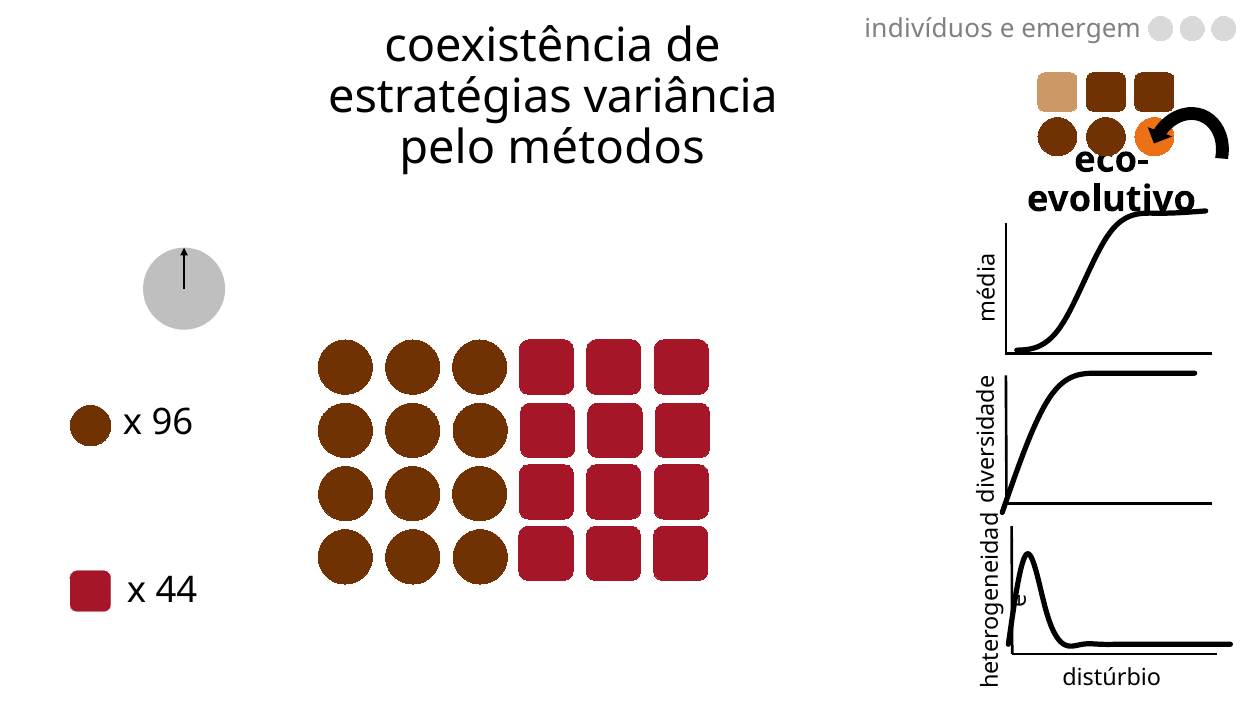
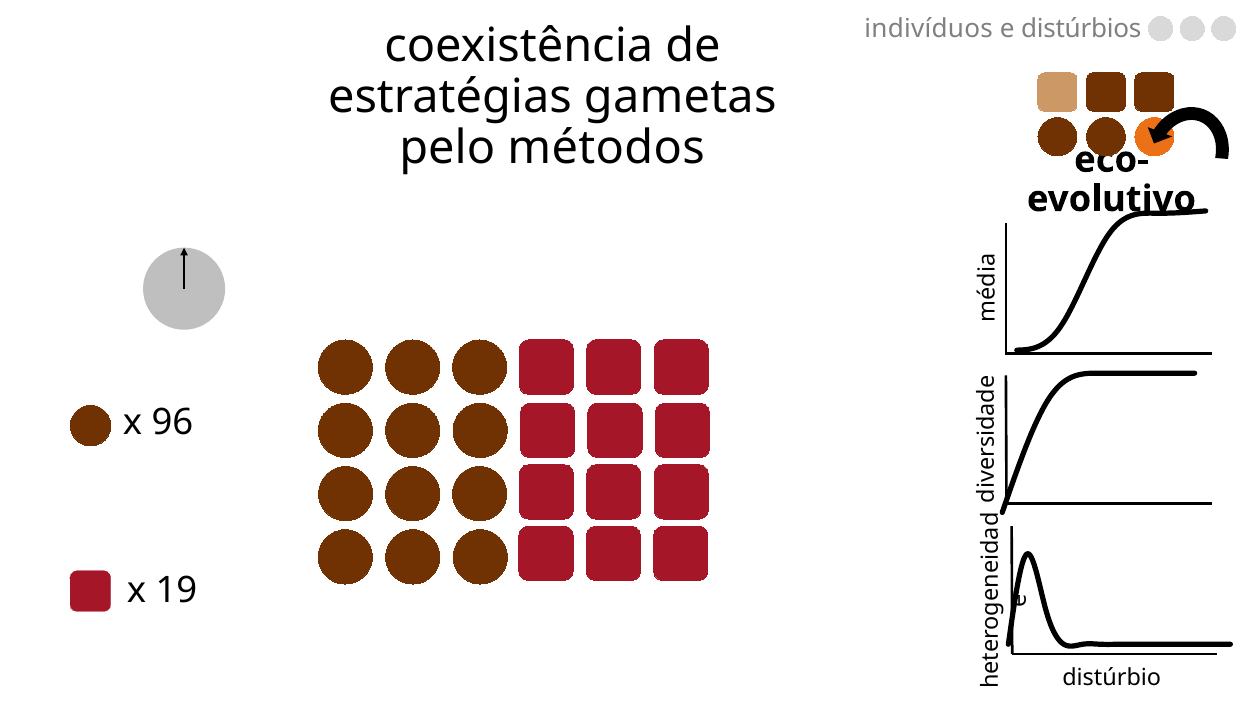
emergem: emergem -> distúrbios
variância: variância -> gametas
44: 44 -> 19
